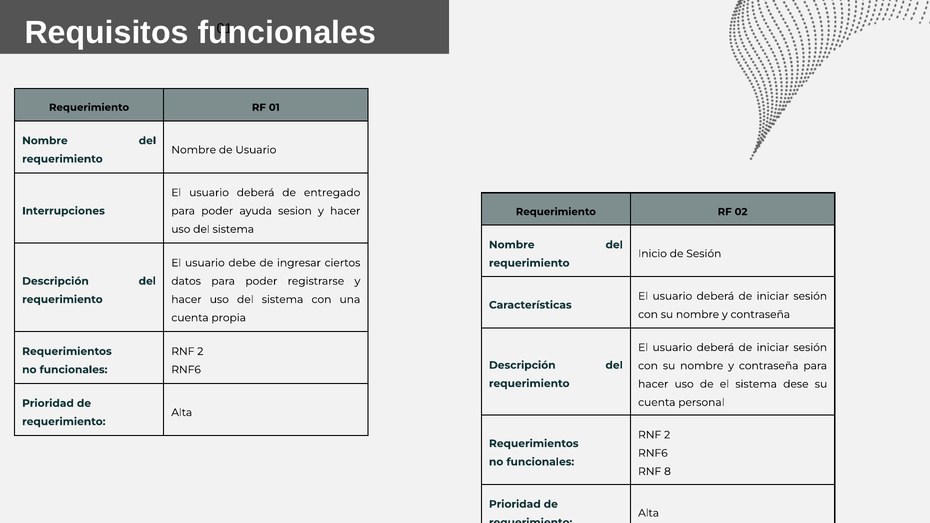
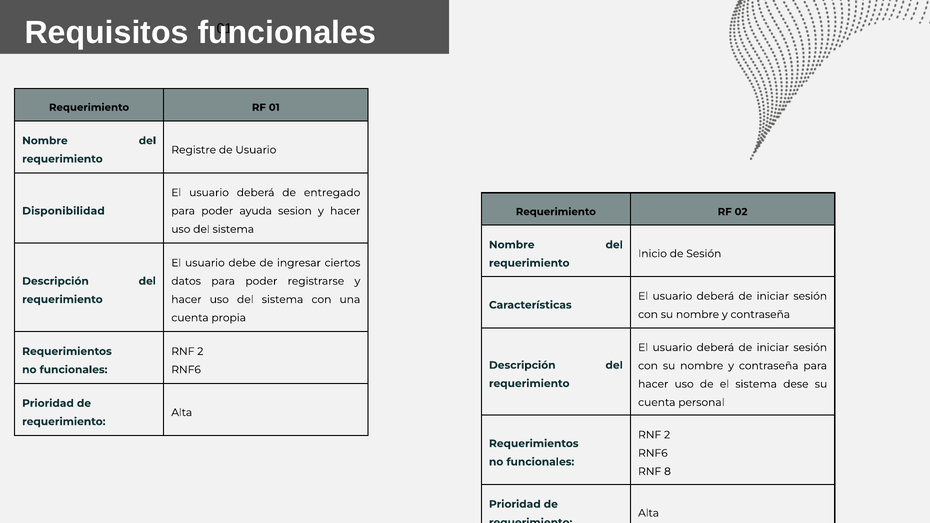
Nombre at (194, 150): Nombre -> Registre
Interrupciones: Interrupciones -> Disponibilidad
